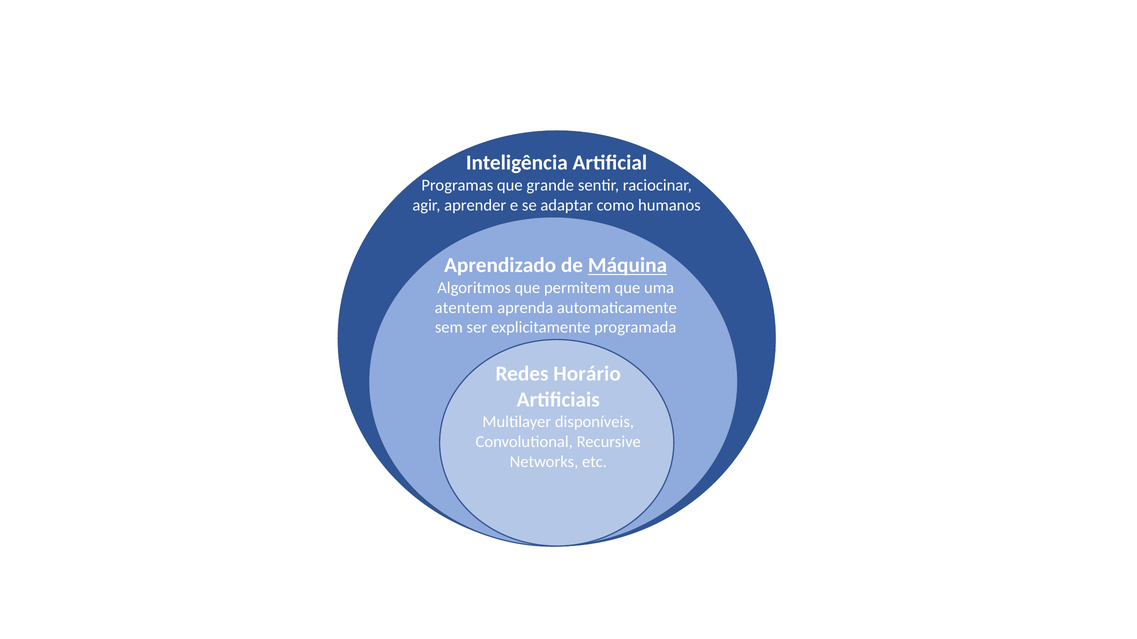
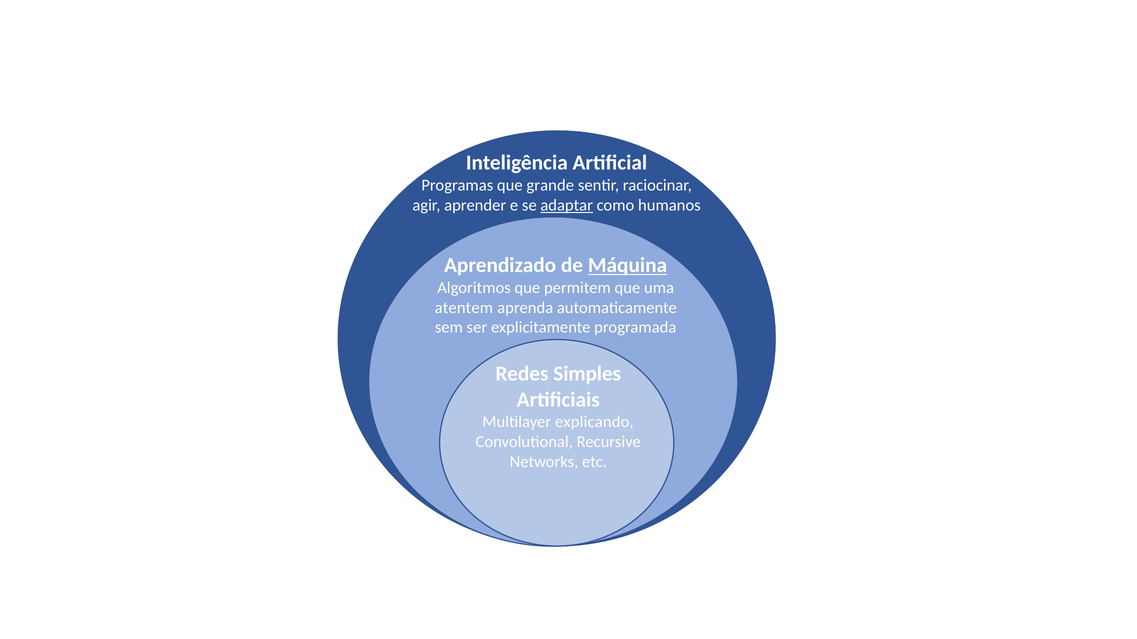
adaptar underline: none -> present
Horário: Horário -> Simples
disponíveis: disponíveis -> explicando
